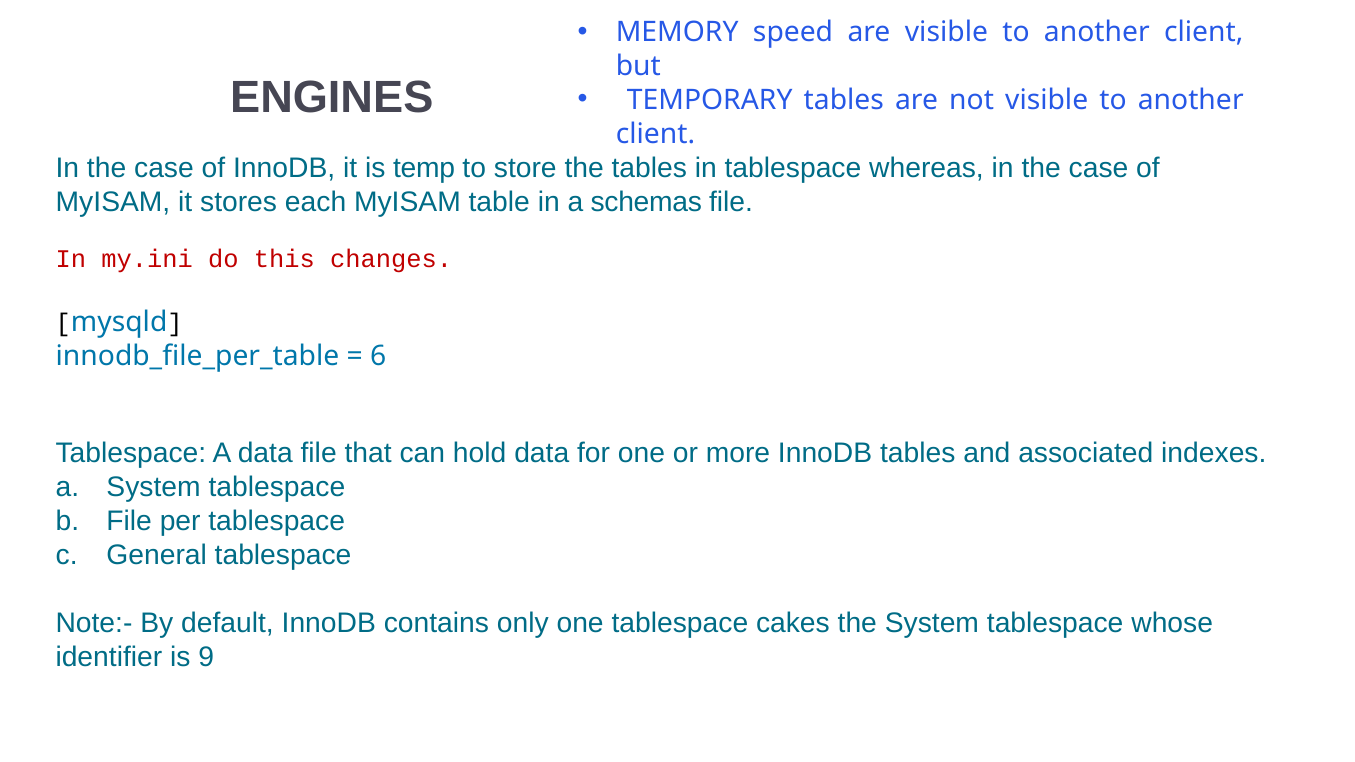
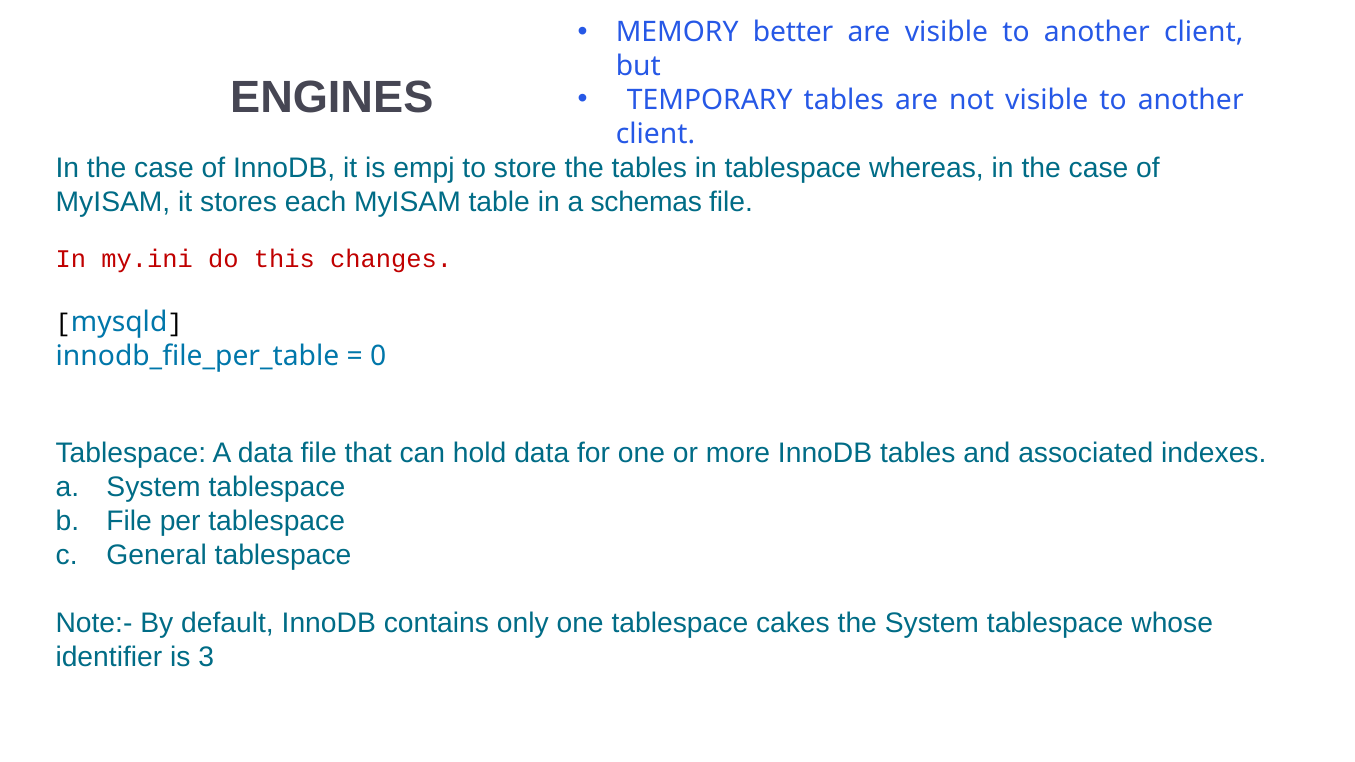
speed: speed -> better
temp: temp -> empj
6: 6 -> 0
9: 9 -> 3
